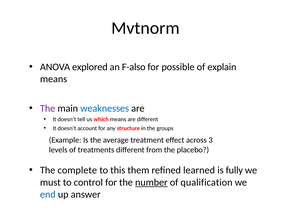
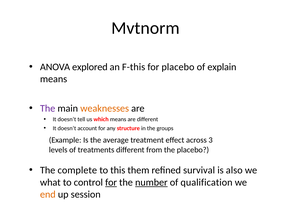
F-also: F-also -> F-this
for possible: possible -> placebo
weaknesses colour: blue -> orange
learned: learned -> survival
fully: fully -> also
must: must -> what
for at (111, 183) underline: none -> present
end colour: blue -> orange
answer: answer -> session
